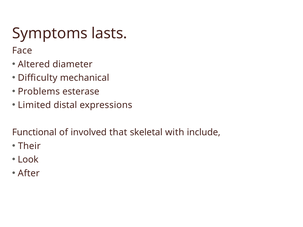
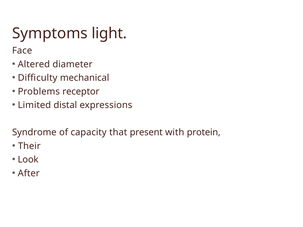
lasts: lasts -> light
esterase: esterase -> receptor
Functional: Functional -> Syndrome
involved: involved -> capacity
skeletal: skeletal -> present
include: include -> protein
